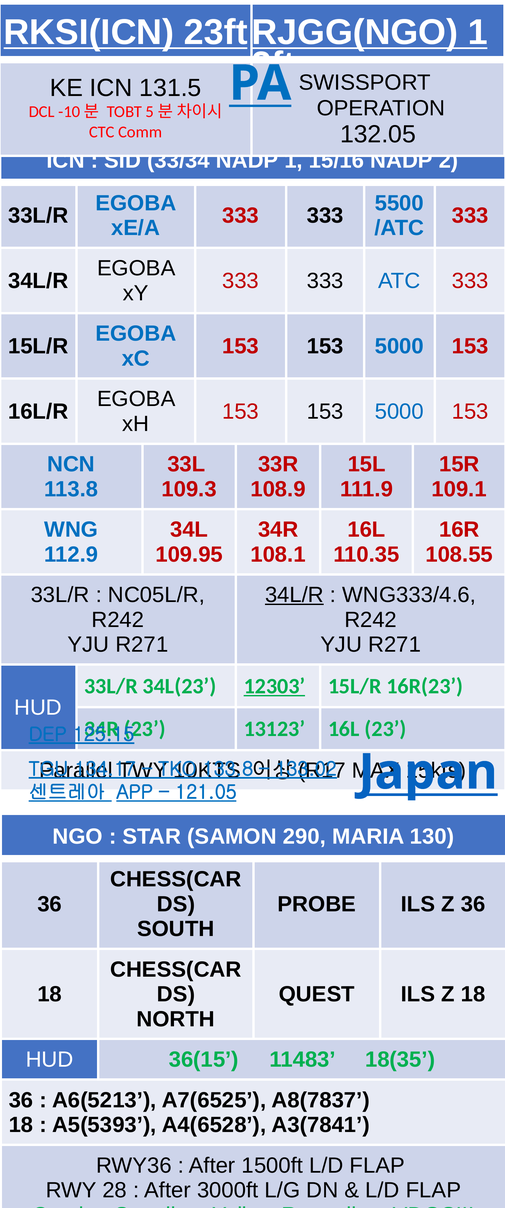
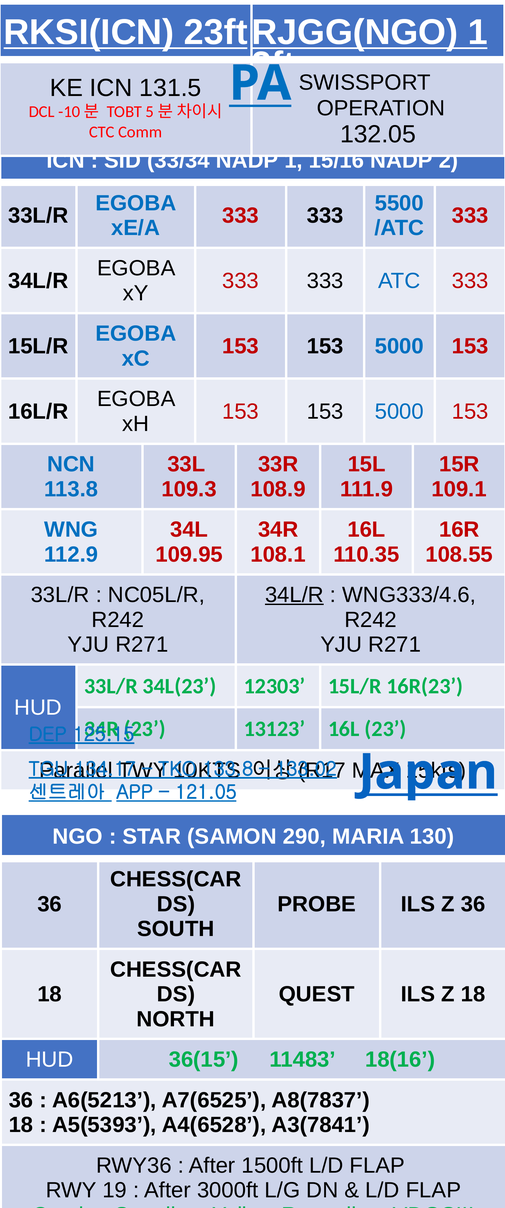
12303 underline: present -> none
18(35: 18(35 -> 18(16
28: 28 -> 19
